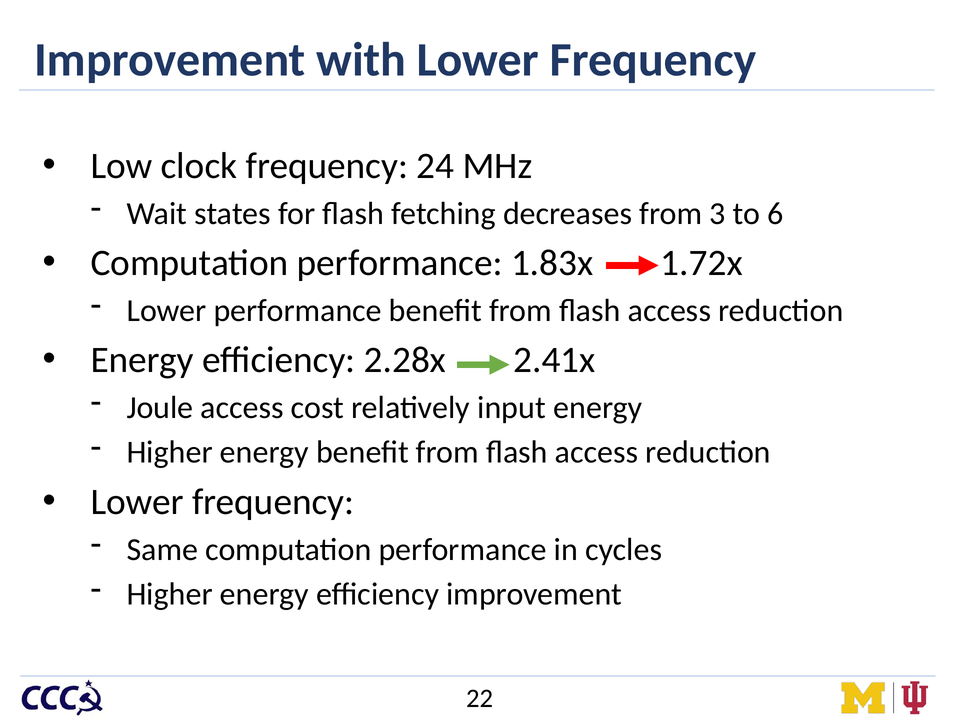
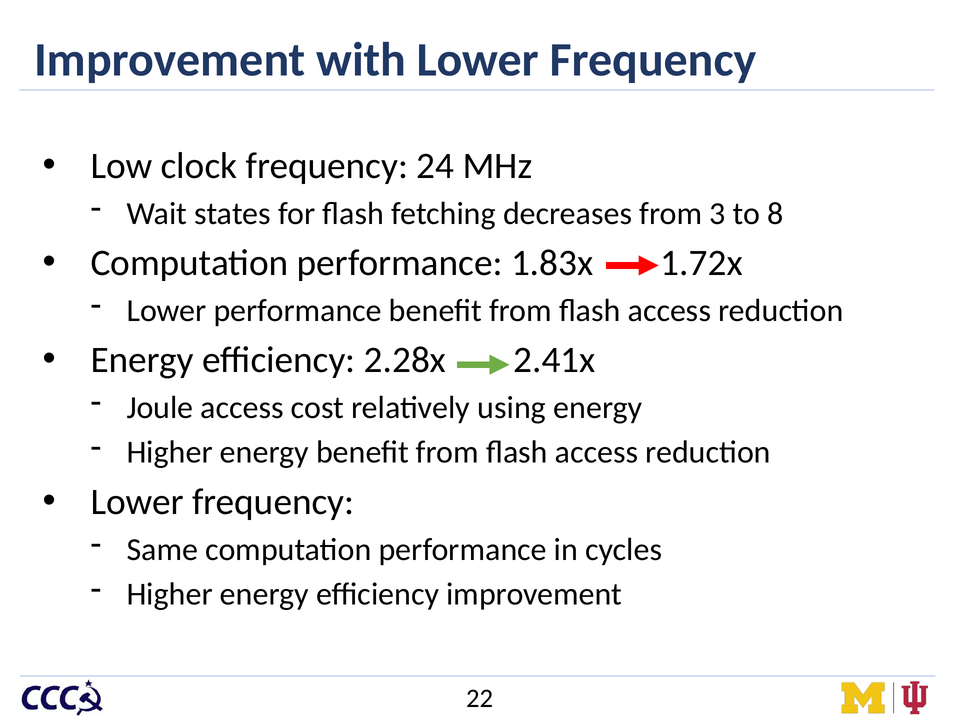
6: 6 -> 8
input: input -> using
